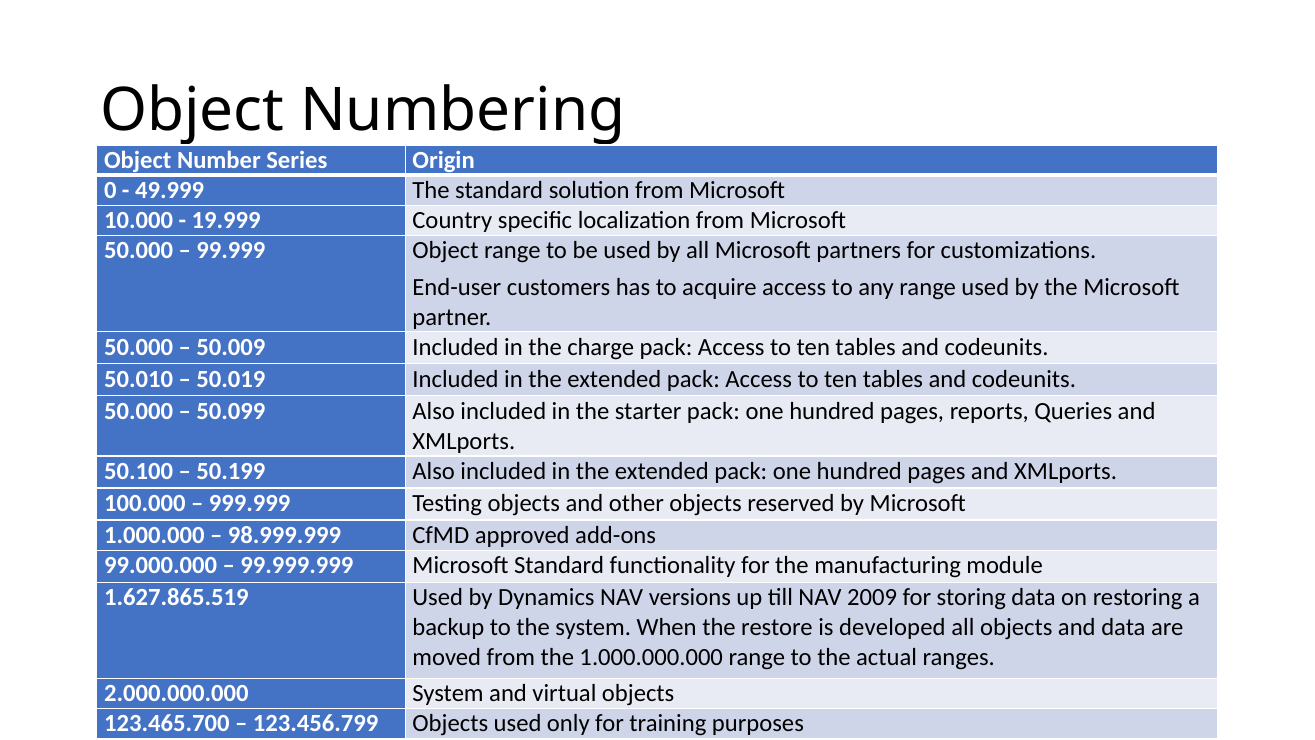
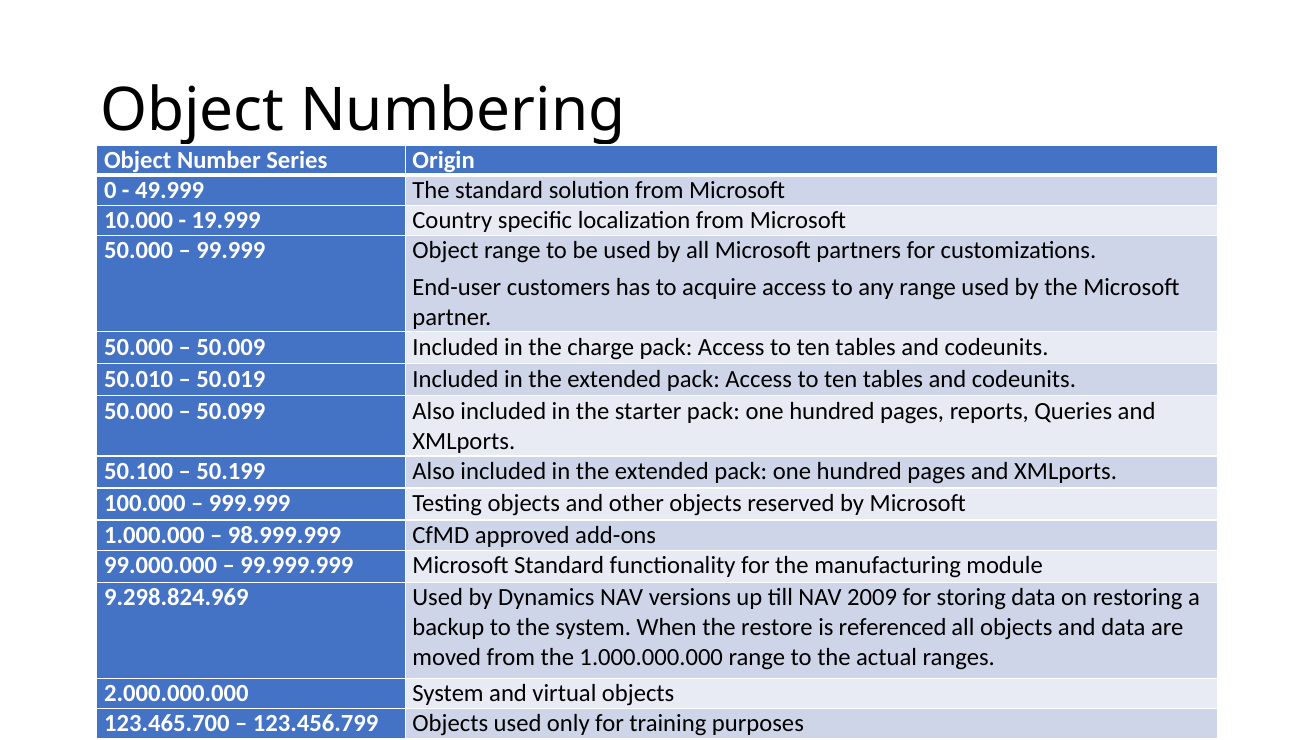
1.627.865.519: 1.627.865.519 -> 9.298.824.969
developed: developed -> referenced
